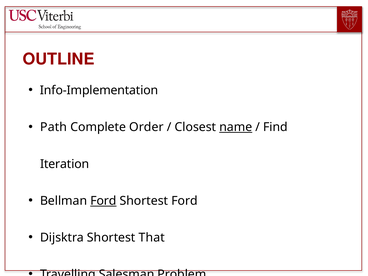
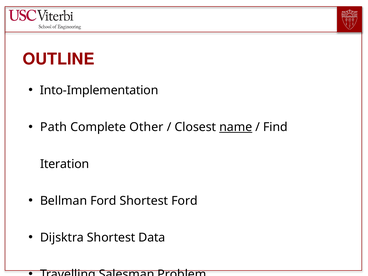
Info-Implementation: Info-Implementation -> Into-Implementation
Order: Order -> Other
Ford at (103, 201) underline: present -> none
That: That -> Data
